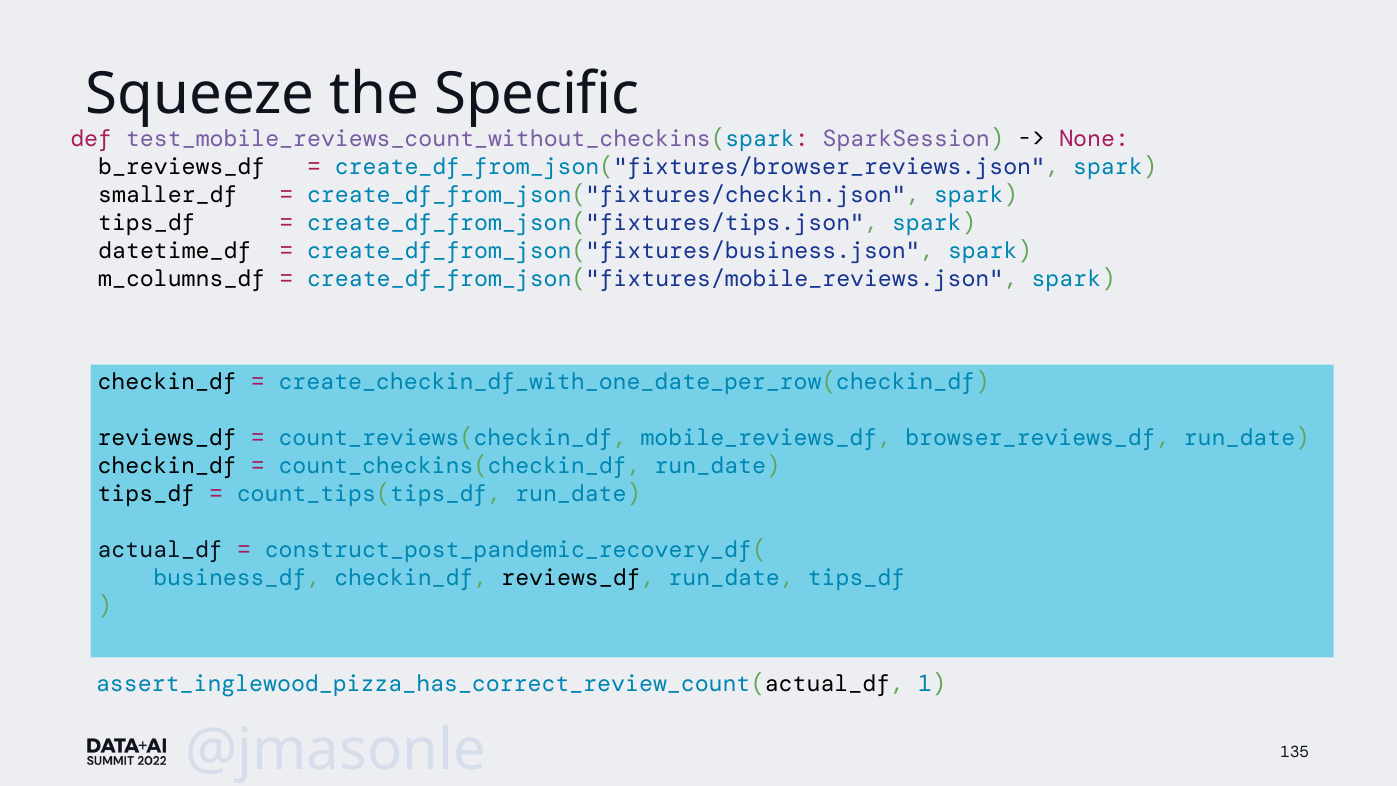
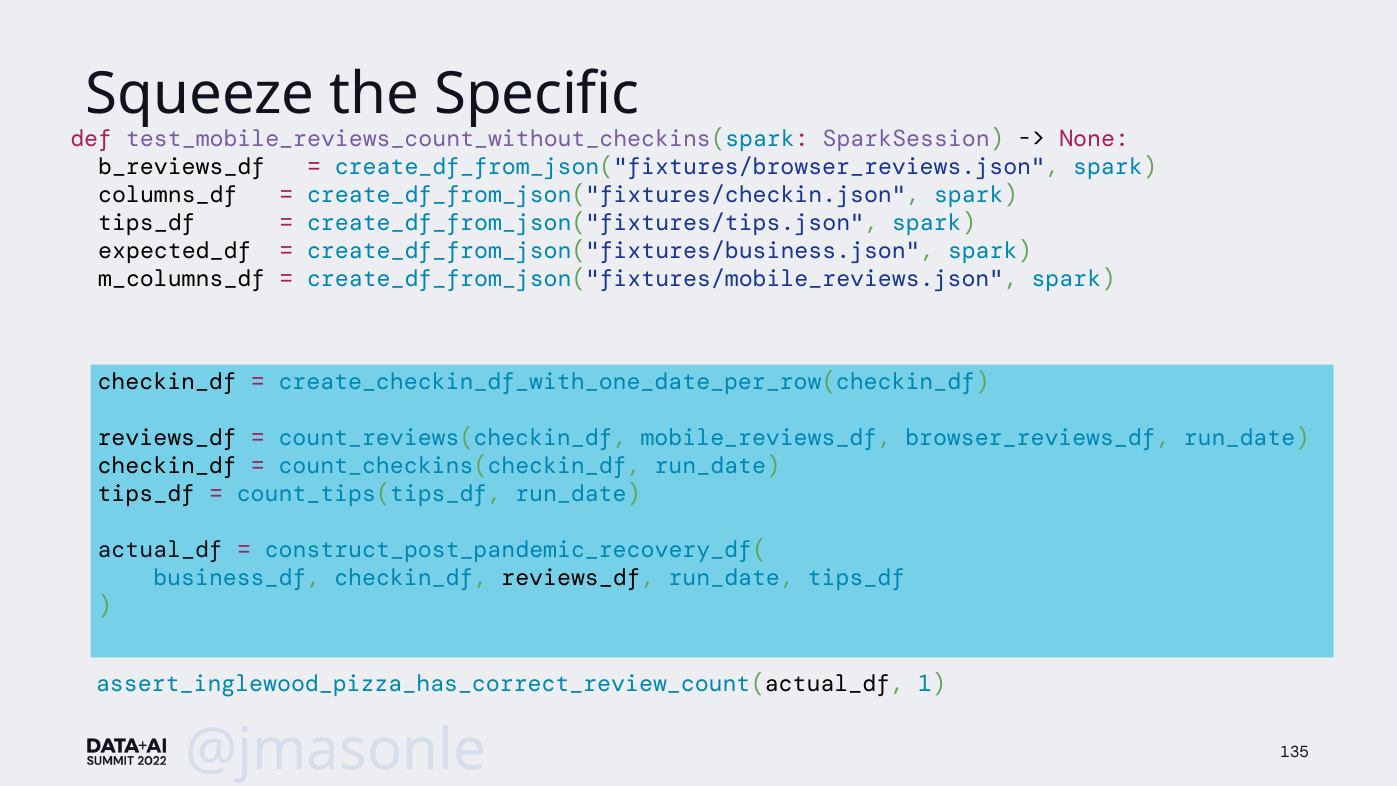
smaller_df: smaller_df -> columns_df
datetime_df: datetime_df -> expected_df
